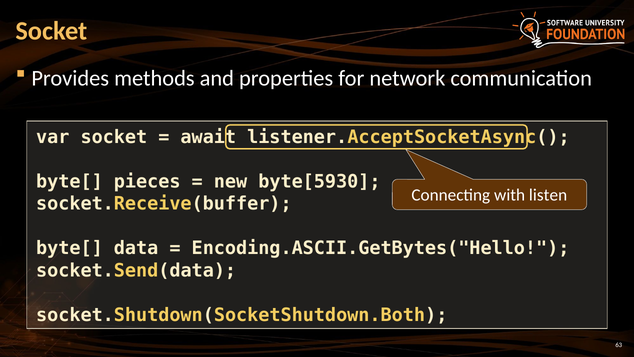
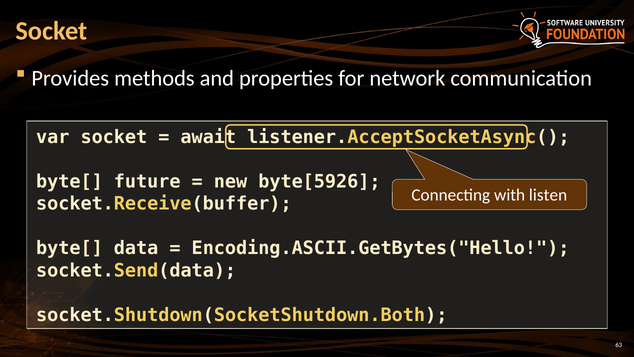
pieces: pieces -> future
byte[5930: byte[5930 -> byte[5926
